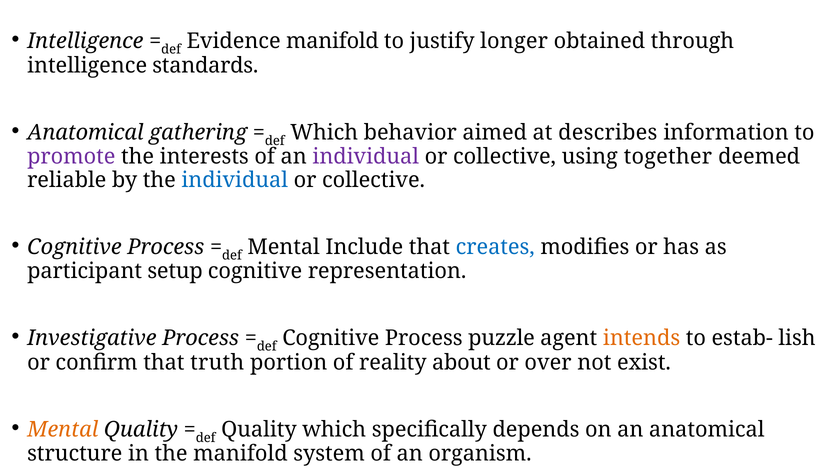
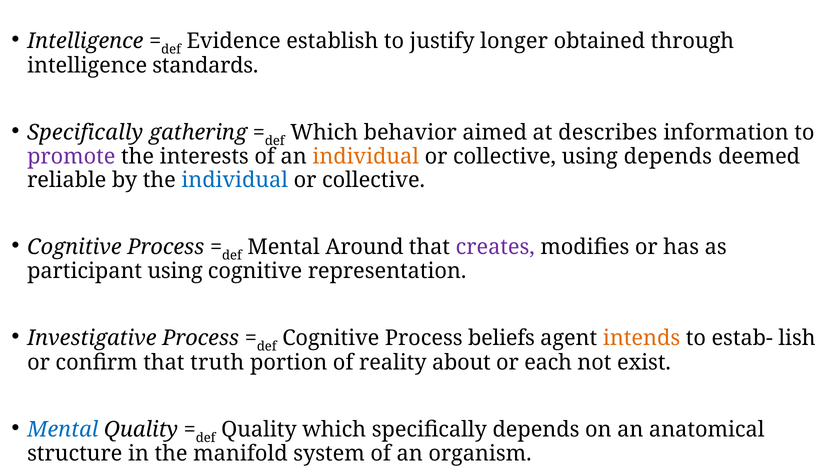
Evidence manifold: manifold -> establish
Anatomical at (85, 132): Anatomical -> Specifically
individual at (366, 157) colour: purple -> orange
using together: together -> depends
Include: Include -> Around
creates colour: blue -> purple
participant setup: setup -> using
puzzle: puzzle -> beliefs
over: over -> each
Mental at (63, 430) colour: orange -> blue
